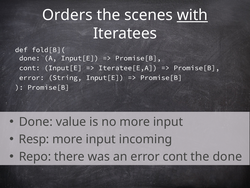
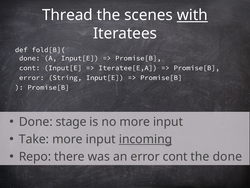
Orders: Orders -> Thread
value: value -> stage
Resp: Resp -> Take
incoming underline: none -> present
